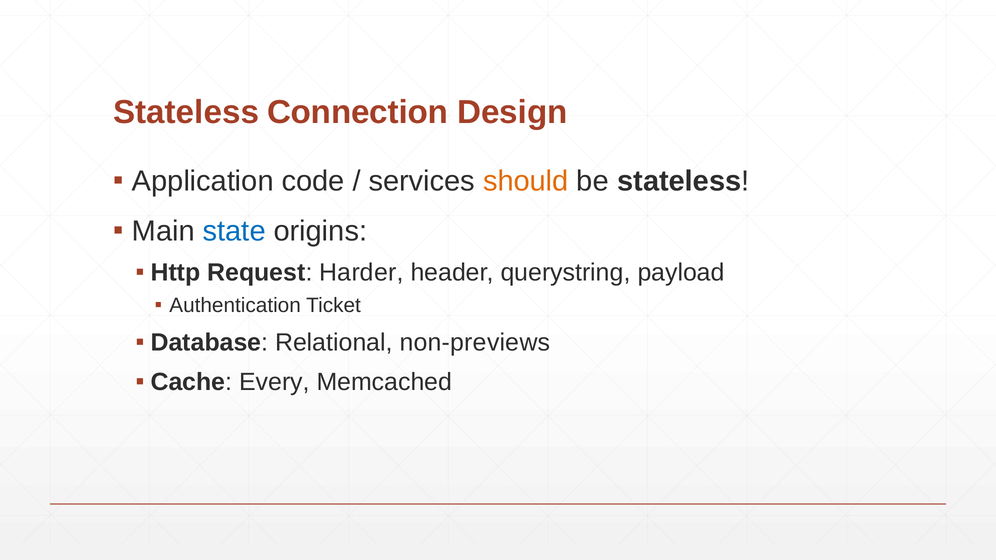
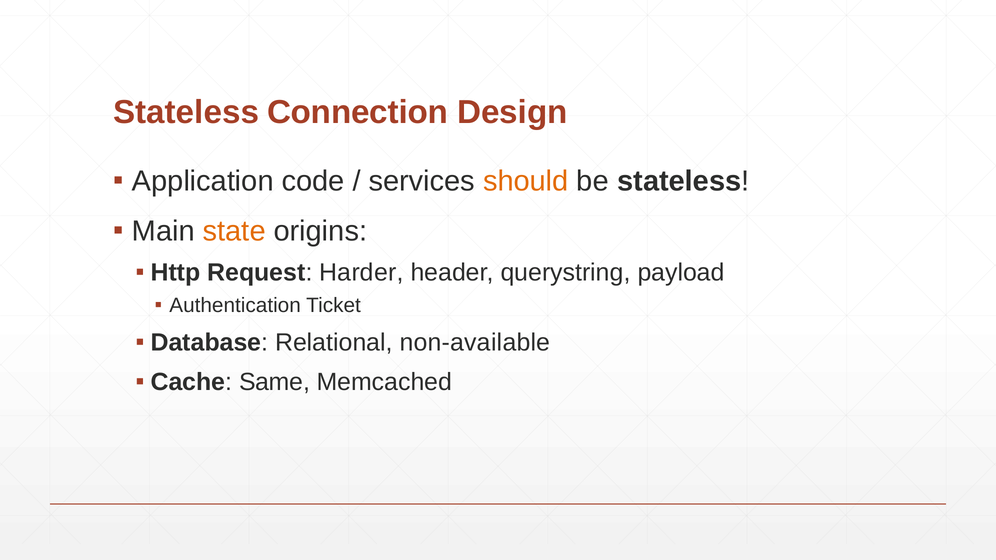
state colour: blue -> orange
non-previews: non-previews -> non-available
Every: Every -> Same
